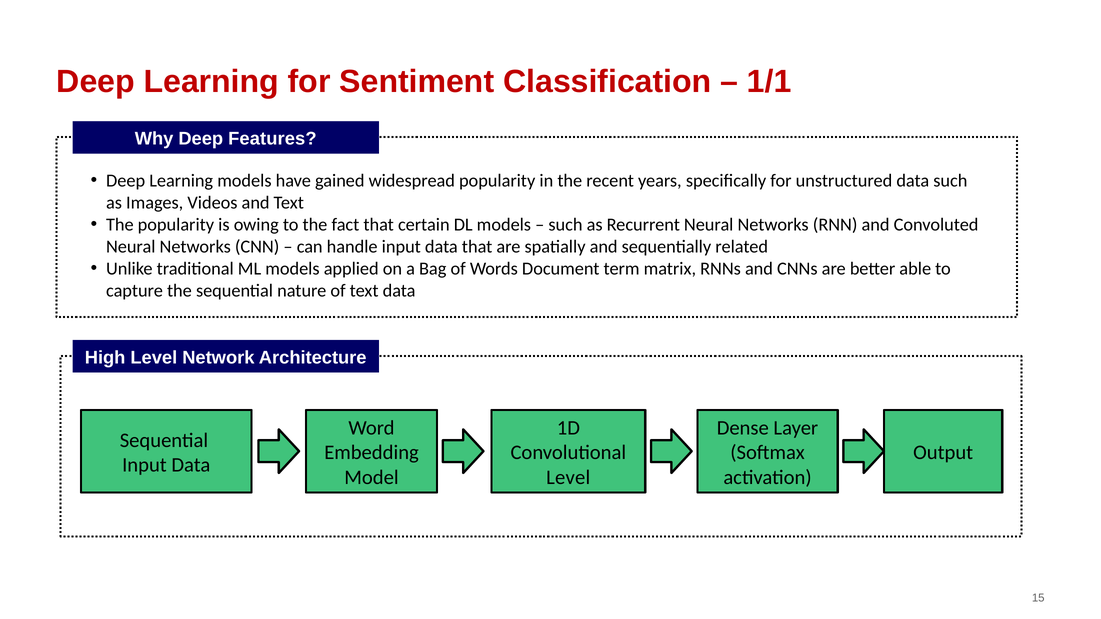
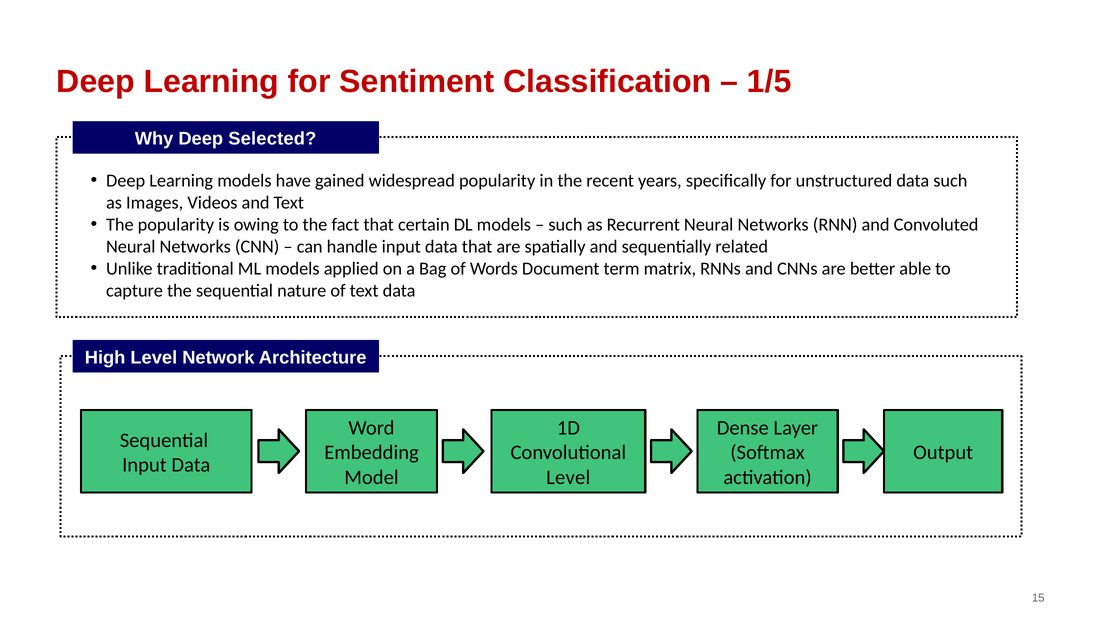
1/1: 1/1 -> 1/5
Features: Features -> Selected
